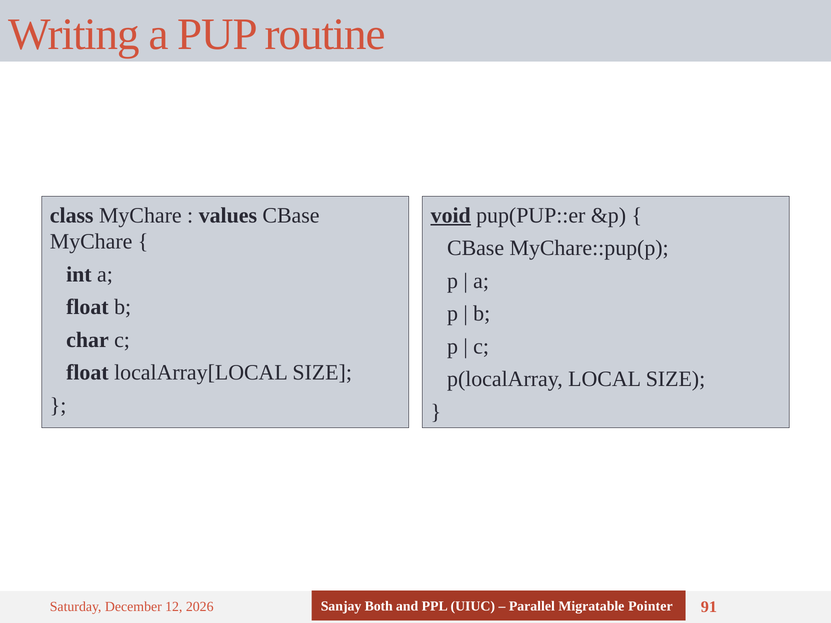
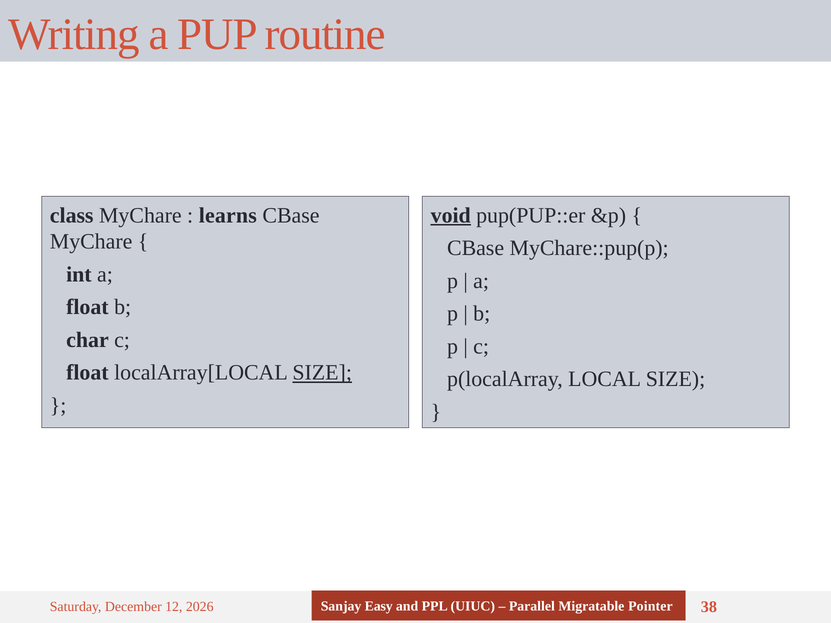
values: values -> learns
SIZE at (322, 373) underline: none -> present
Both: Both -> Easy
91: 91 -> 38
